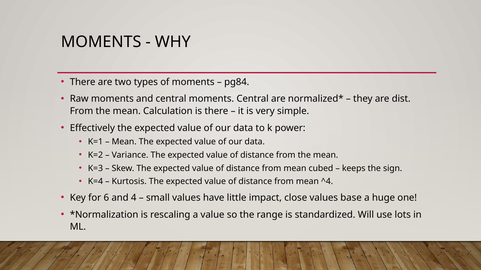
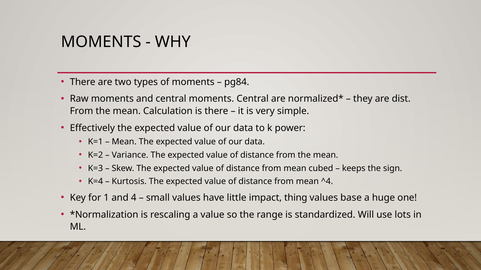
6: 6 -> 1
close: close -> thing
